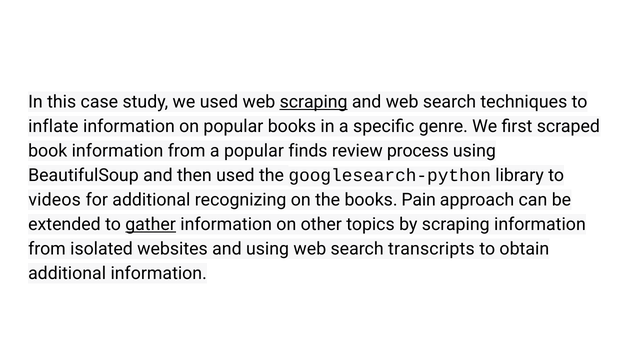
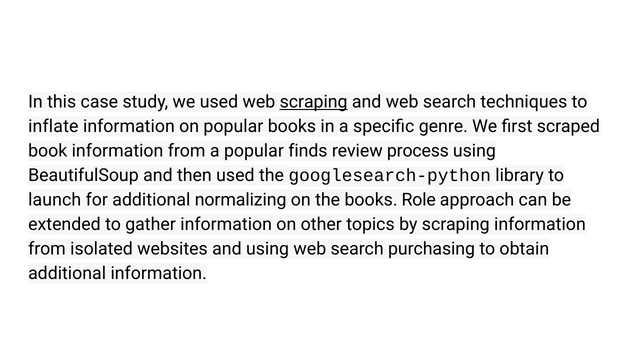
videos: videos -> launch
recognizing: recognizing -> normalizing
Pain: Pain -> Role
gather underline: present -> none
transcripts: transcripts -> purchasing
